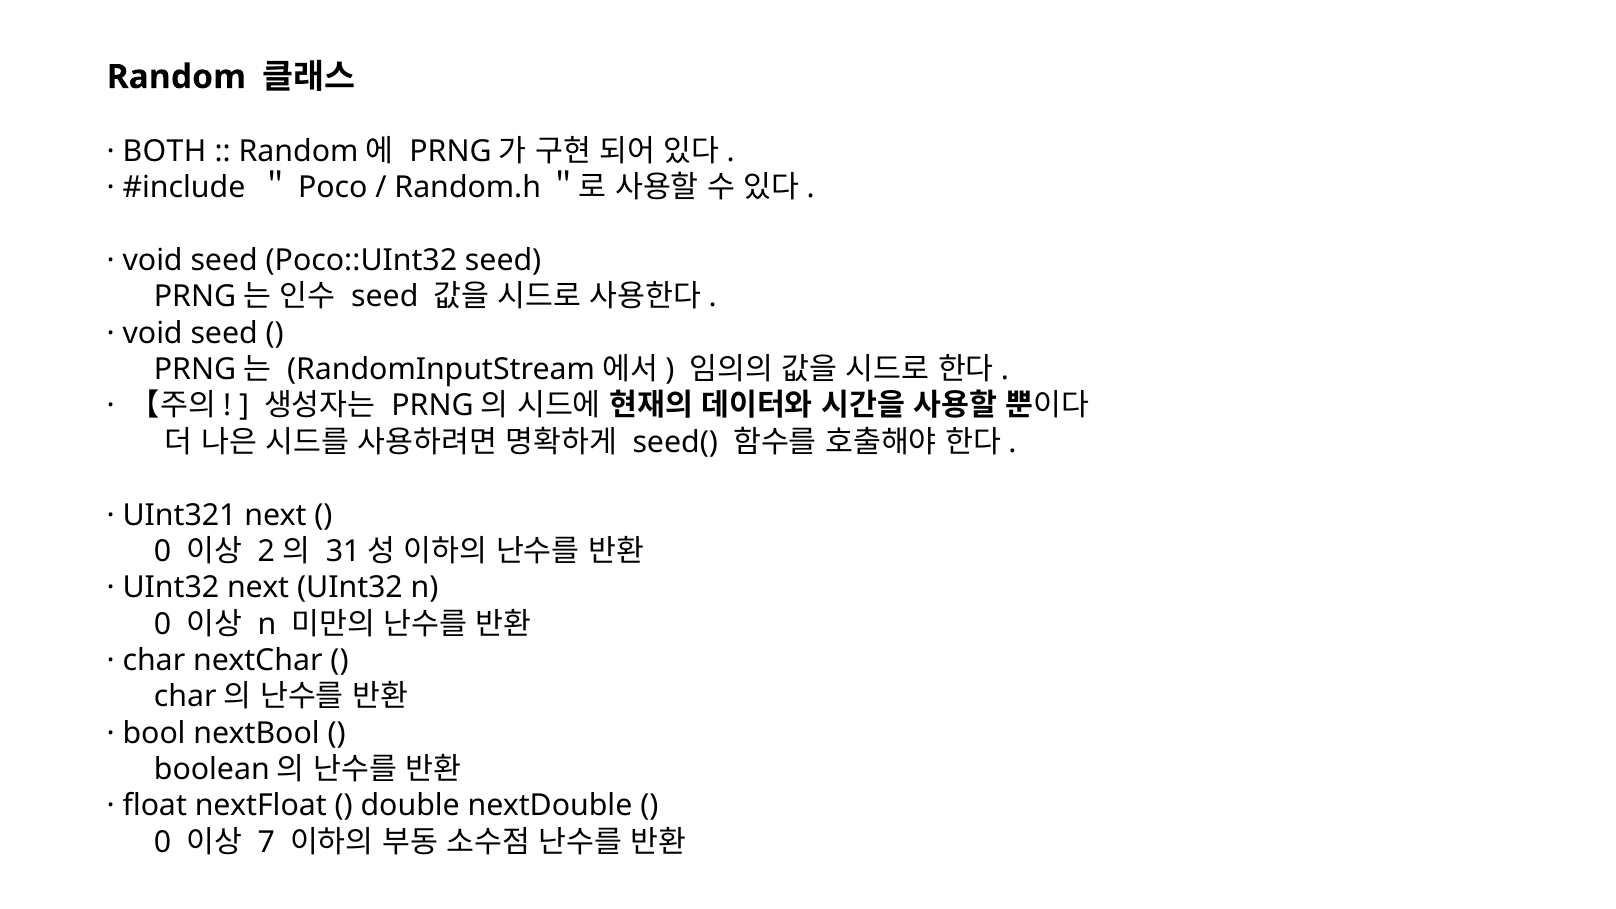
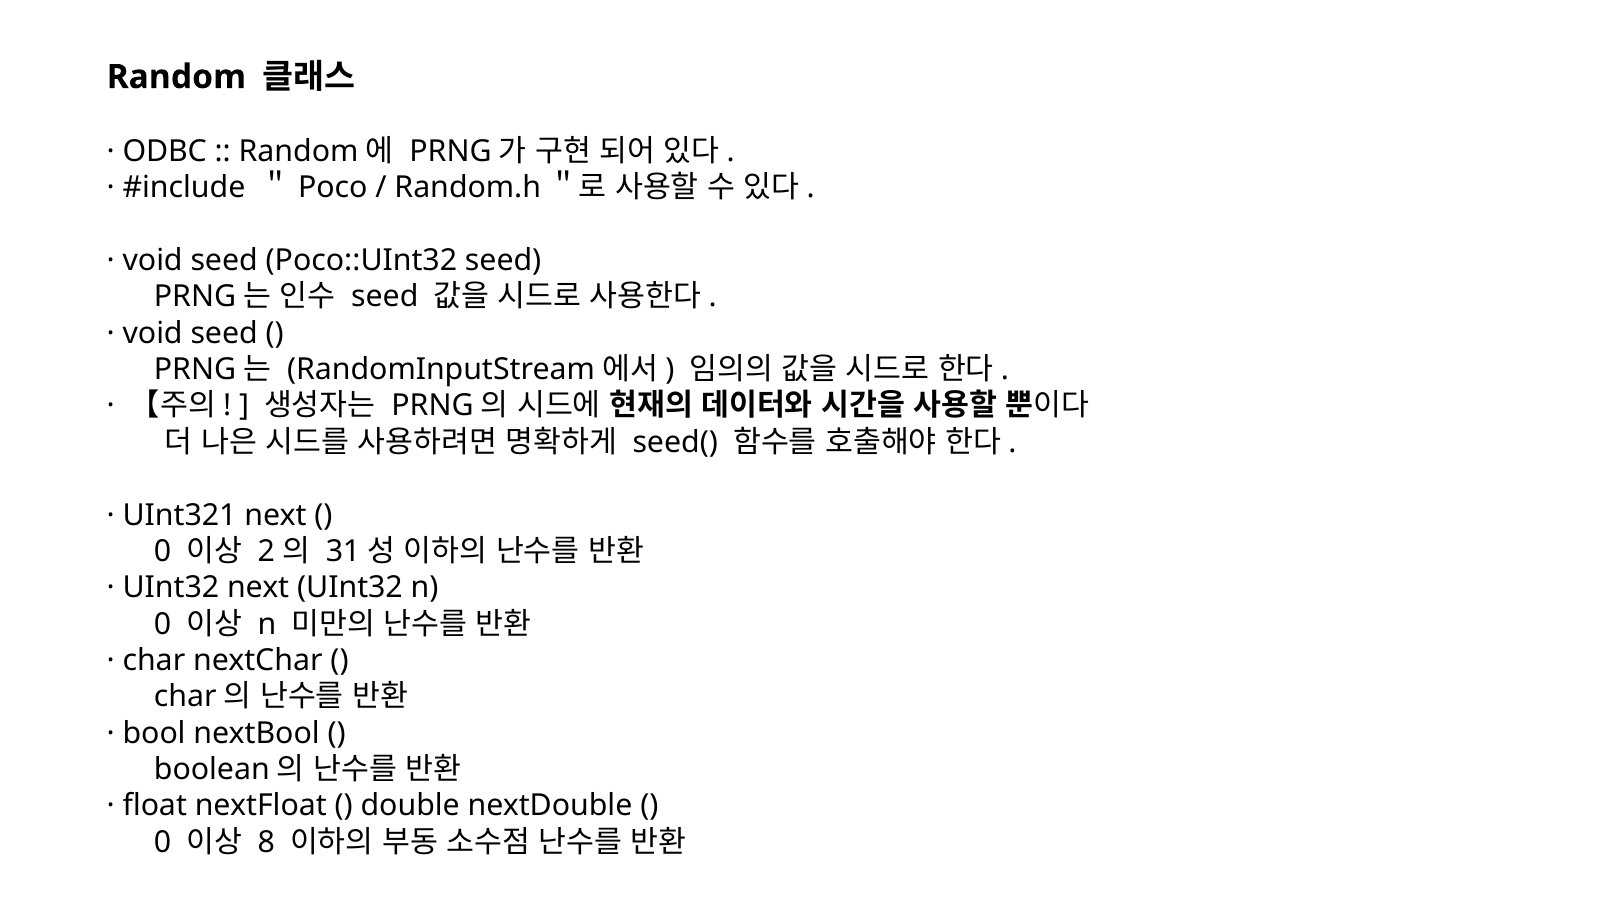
BOTH: BOTH -> ODBC
7: 7 -> 8
